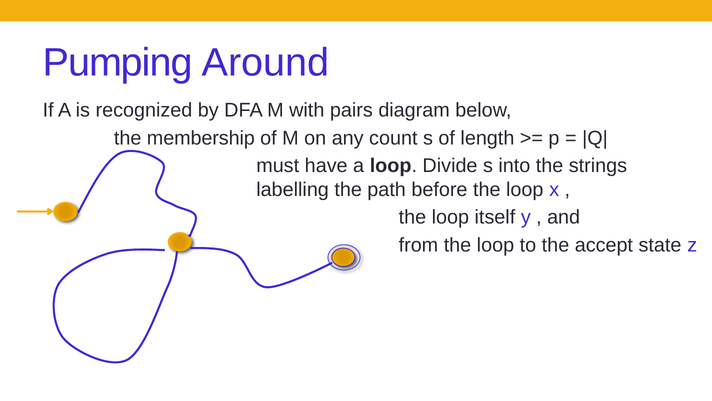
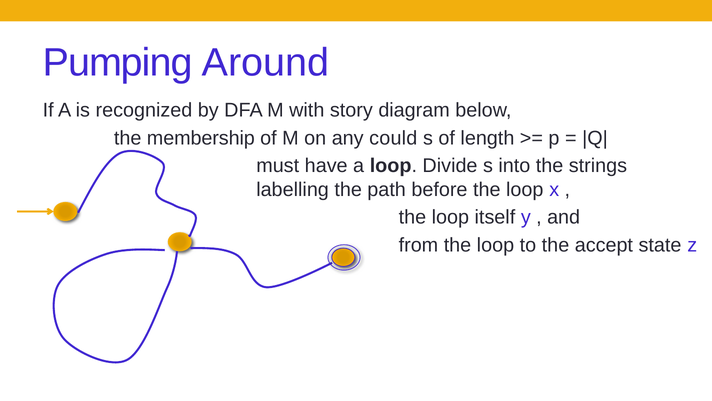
pairs: pairs -> story
count: count -> could
